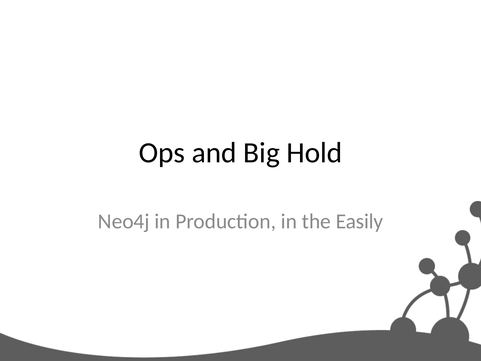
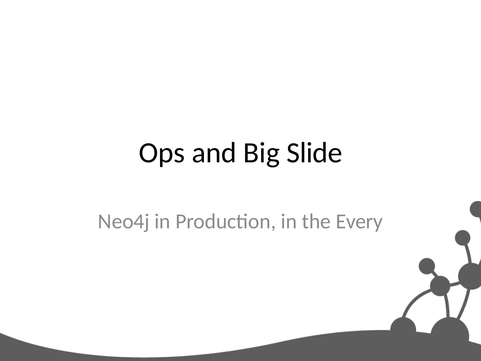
Hold: Hold -> Slide
Easily: Easily -> Every
